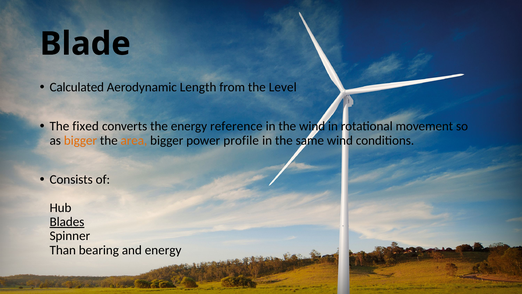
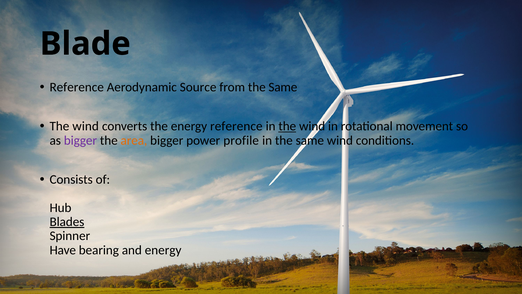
Calculated at (77, 87): Calculated -> Reference
Length: Length -> Source
from the Level: Level -> Same
fixed at (86, 126): fixed -> wind
the at (287, 126) underline: none -> present
bigger at (80, 140) colour: orange -> purple
Than: Than -> Have
